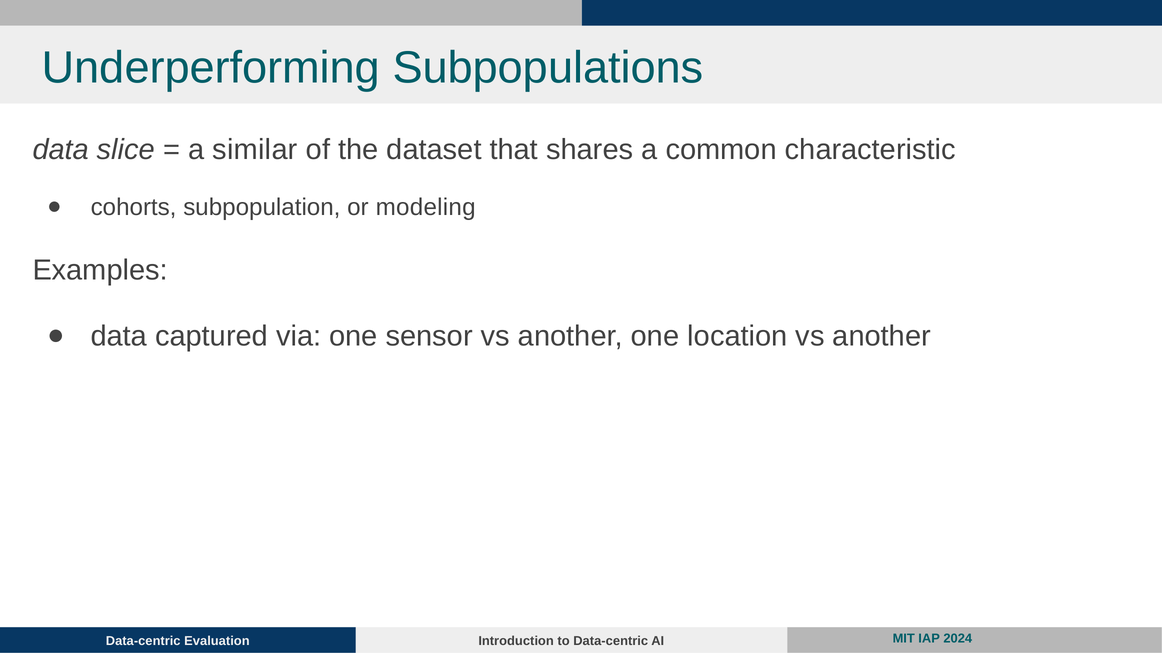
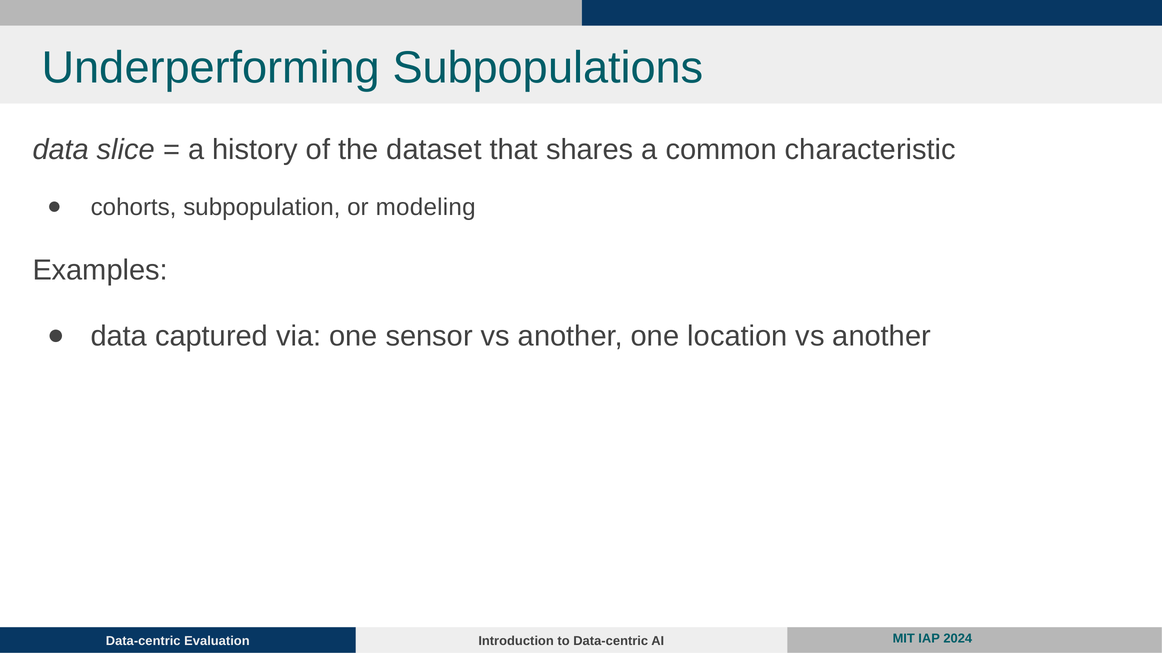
similar: similar -> history
